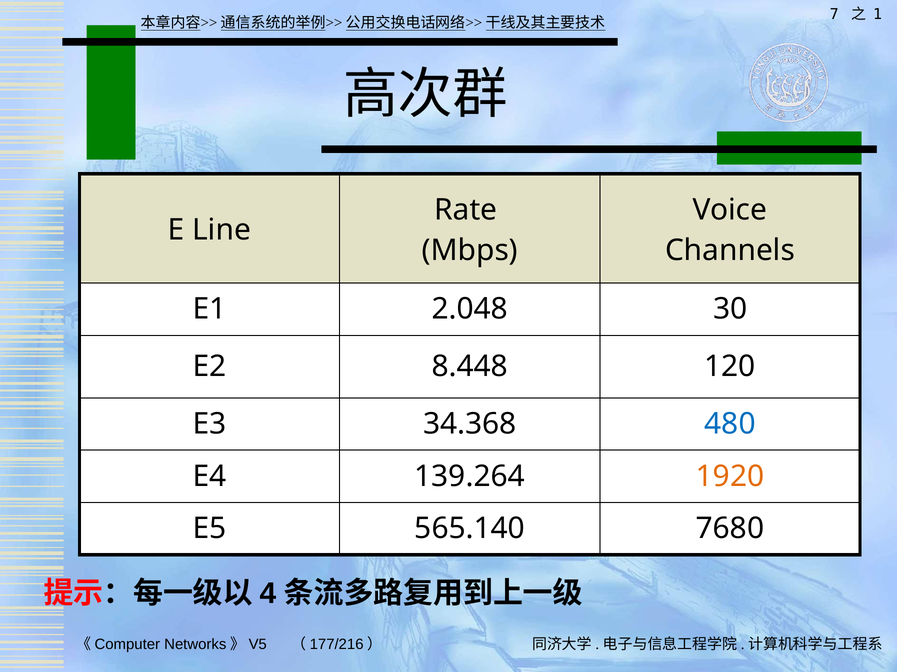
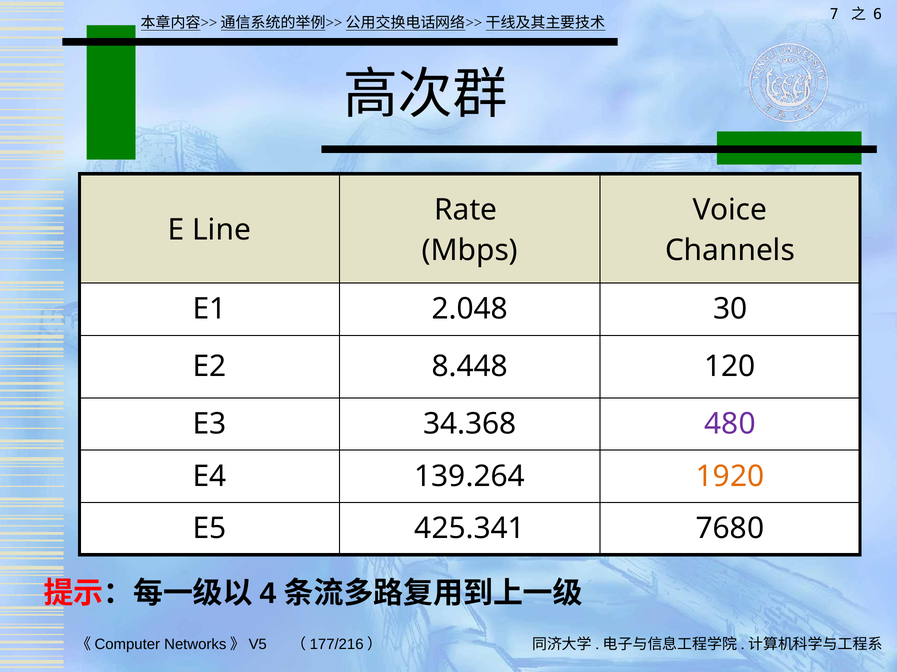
1: 1 -> 6
480 colour: blue -> purple
565.140: 565.140 -> 425.341
